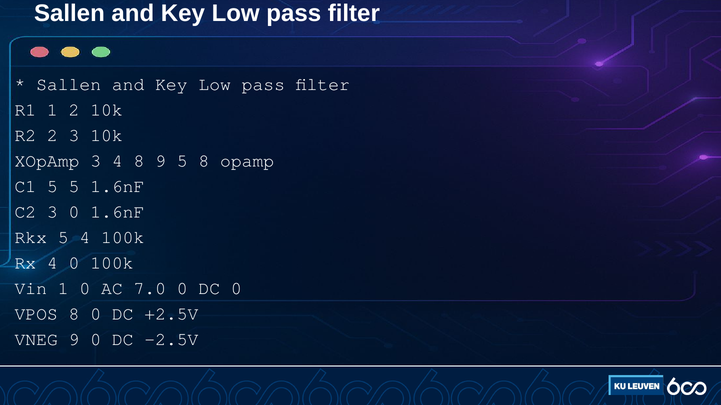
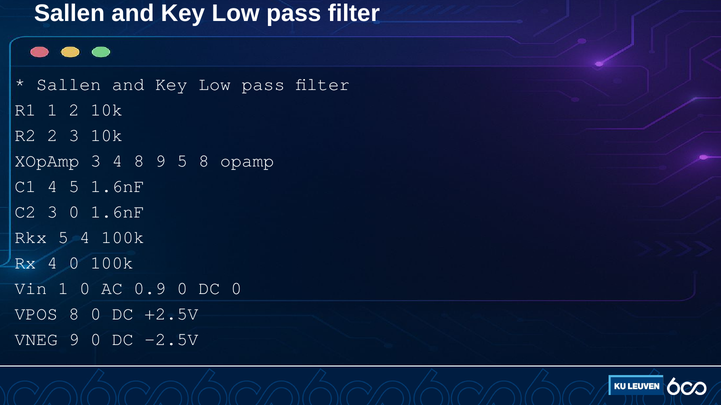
C1 5: 5 -> 4
7.0: 7.0 -> 0.9
